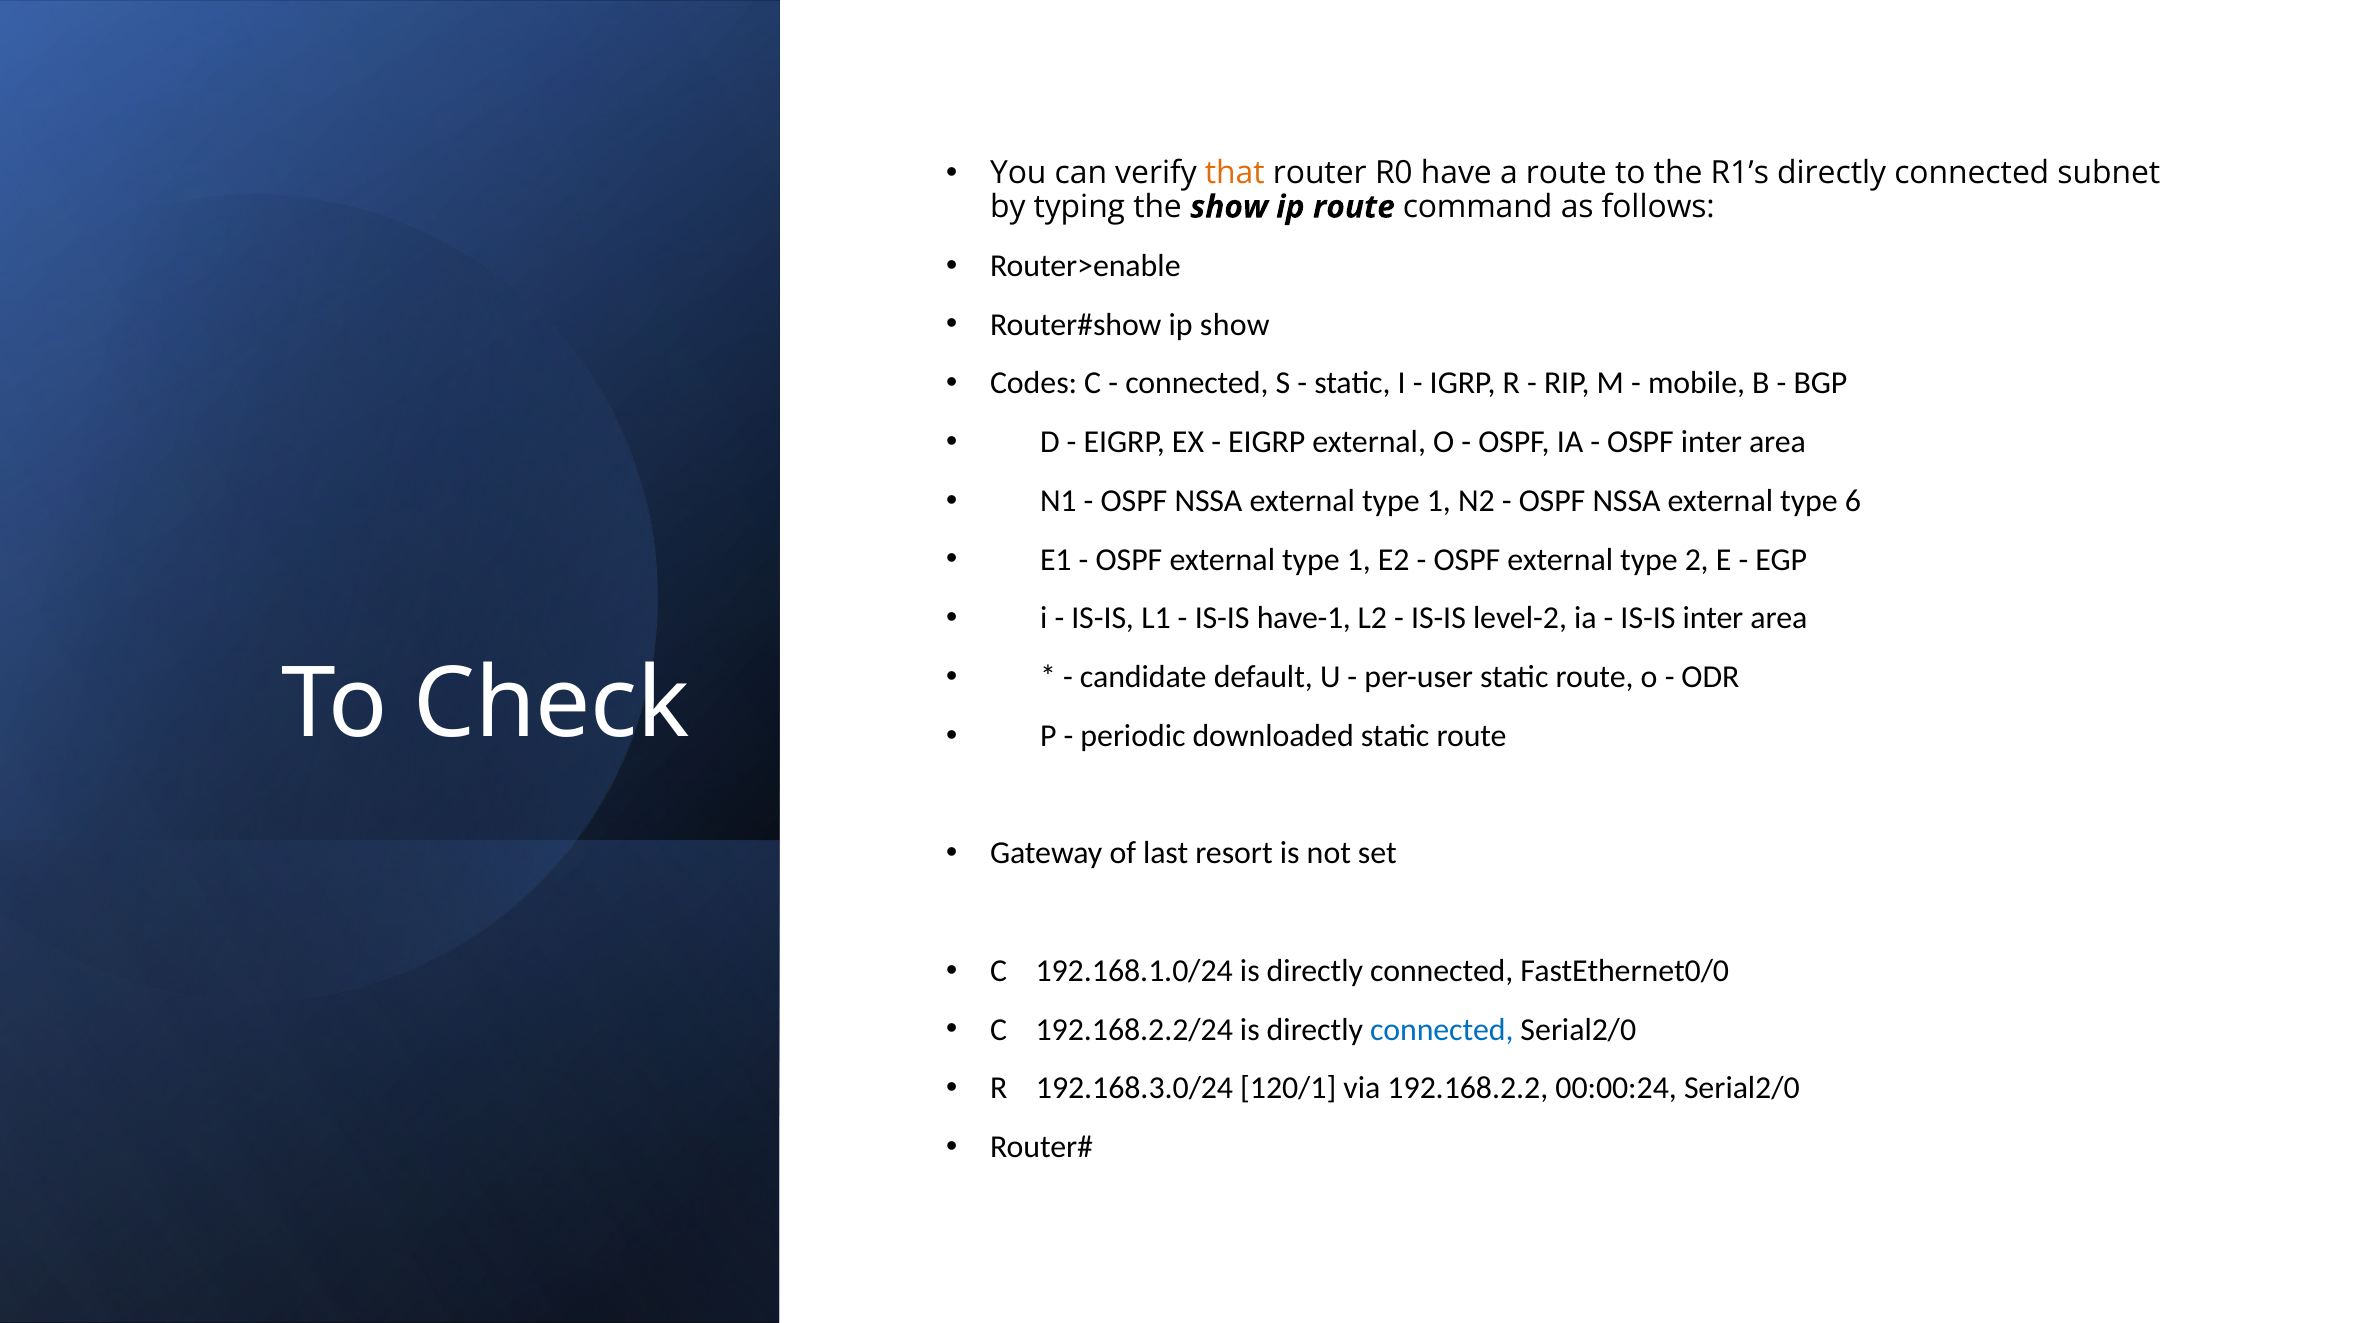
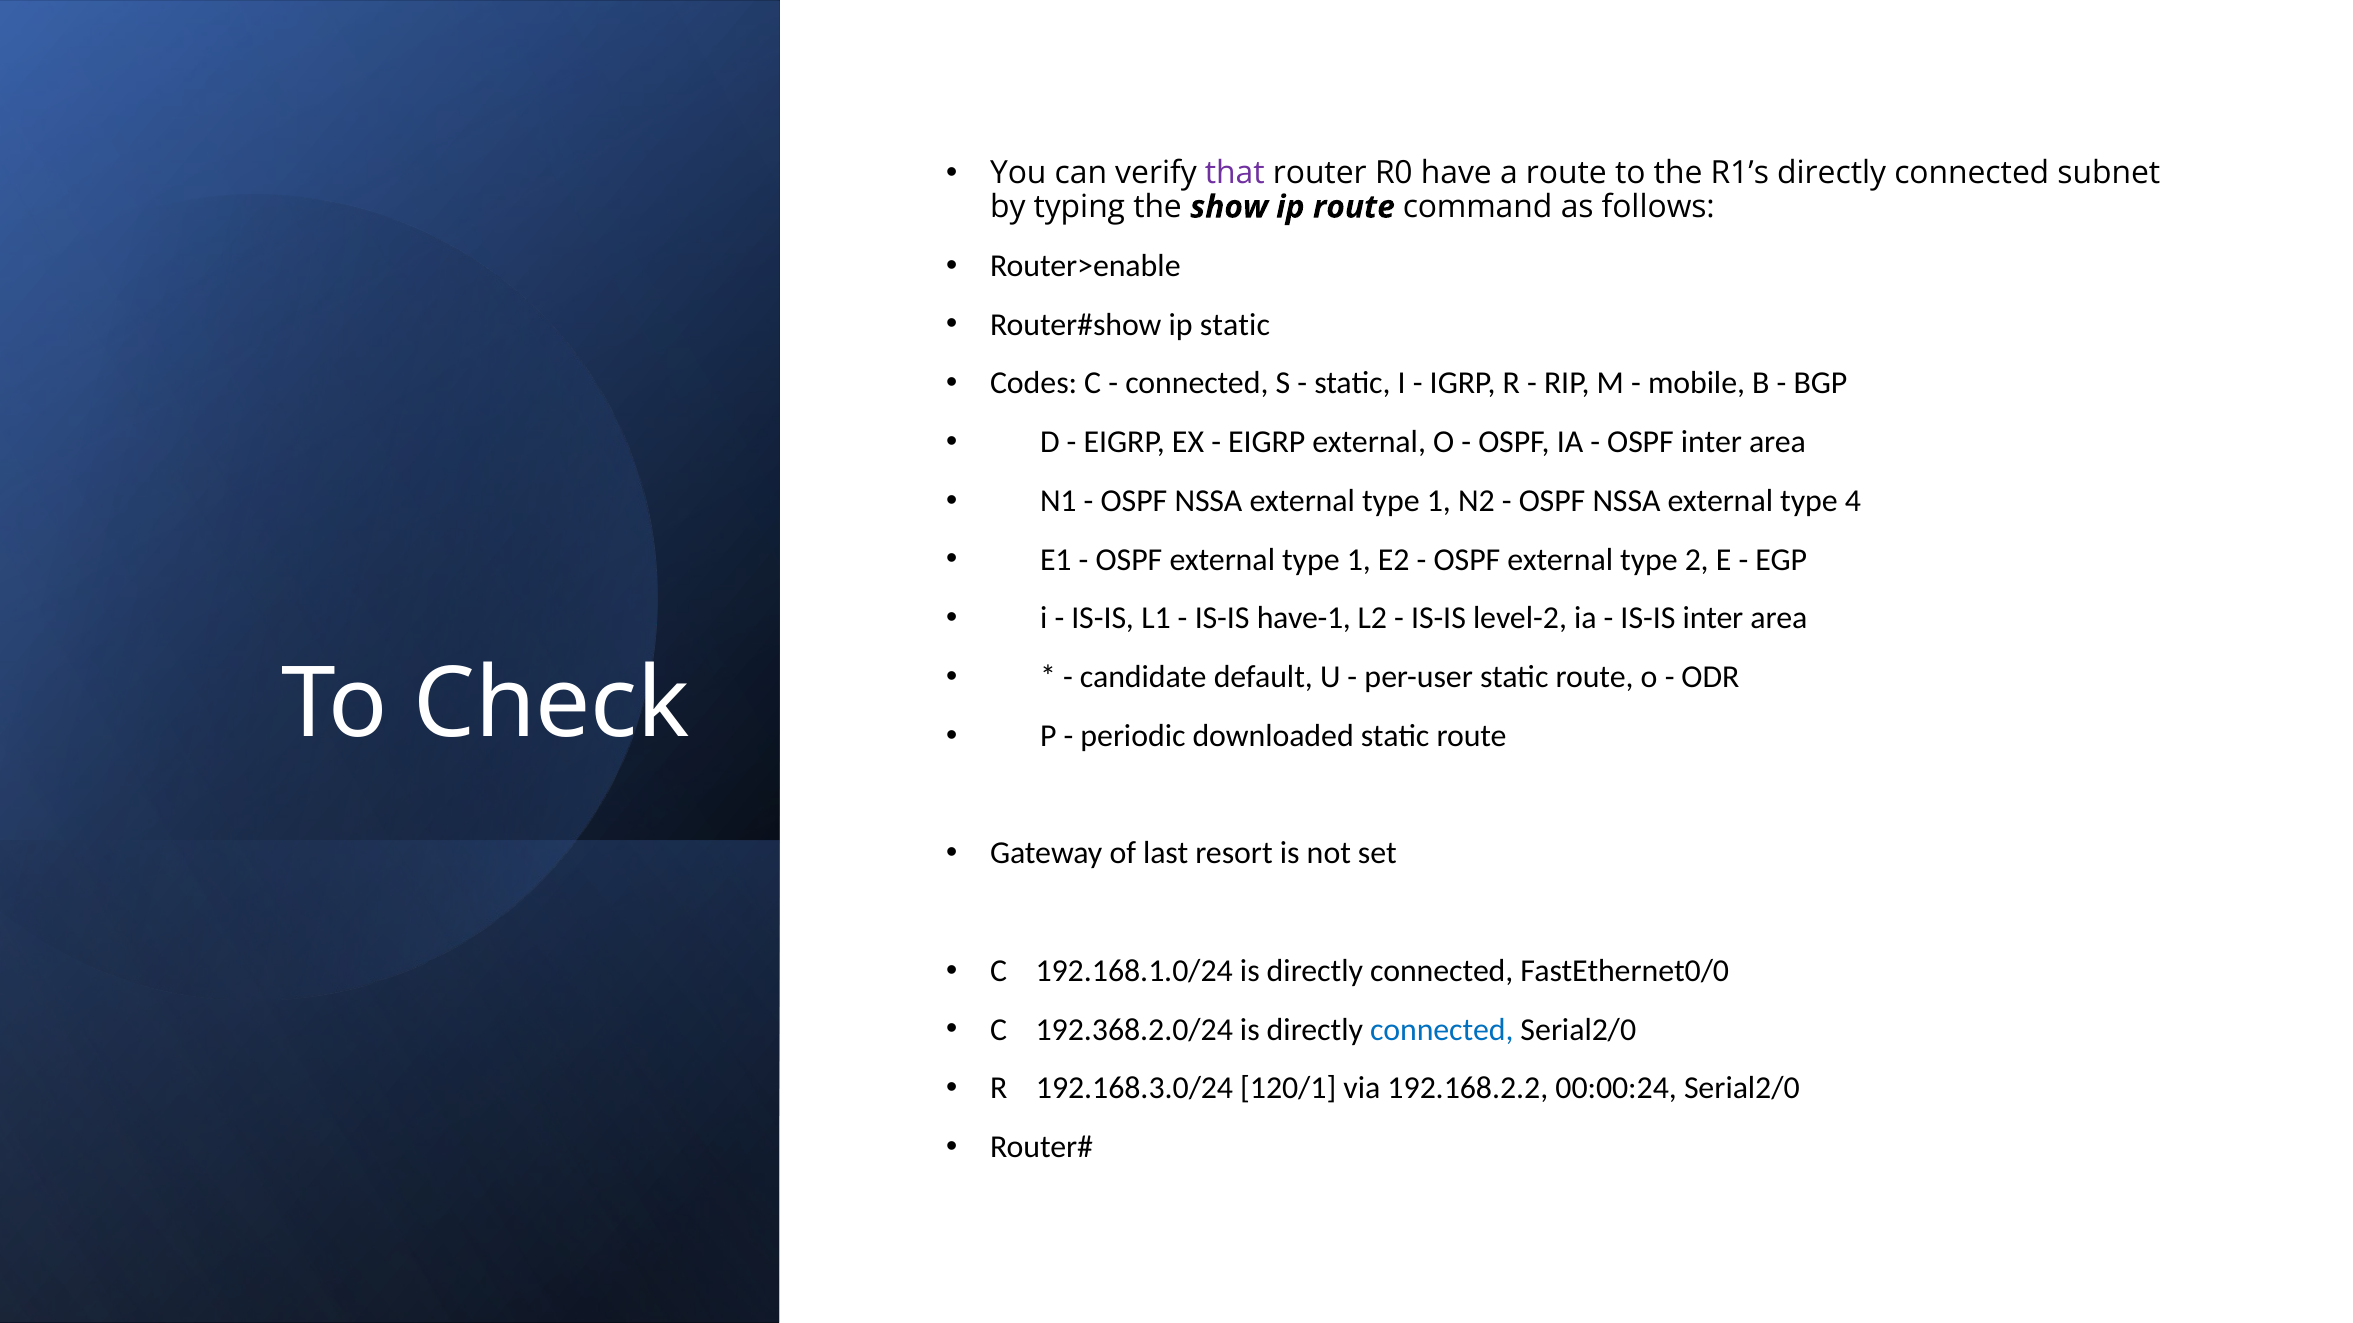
that colour: orange -> purple
ip show: show -> static
6: 6 -> 4
192.168.2.2/24: 192.168.2.2/24 -> 192.368.2.0/24
